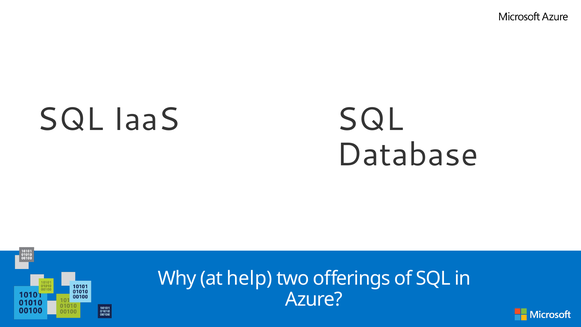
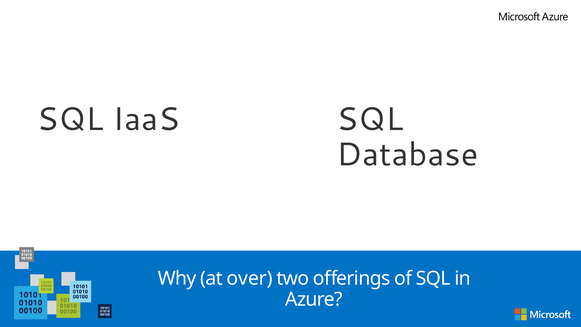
help: help -> over
